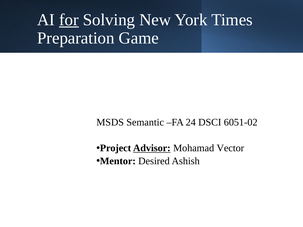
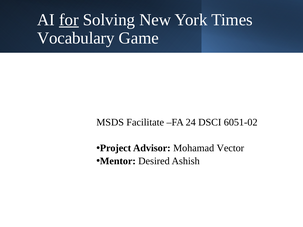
Preparation: Preparation -> Vocabulary
Semantic: Semantic -> Facilitate
Advisor underline: present -> none
